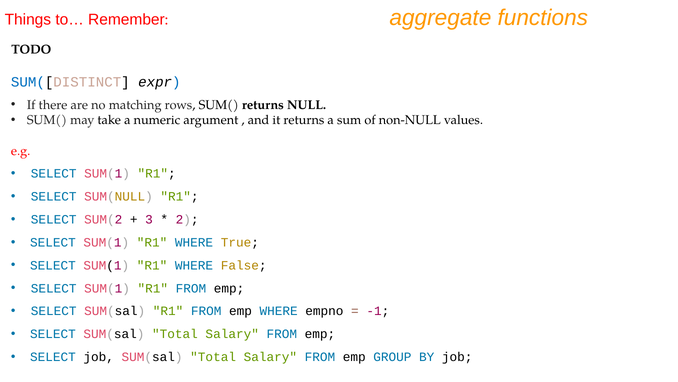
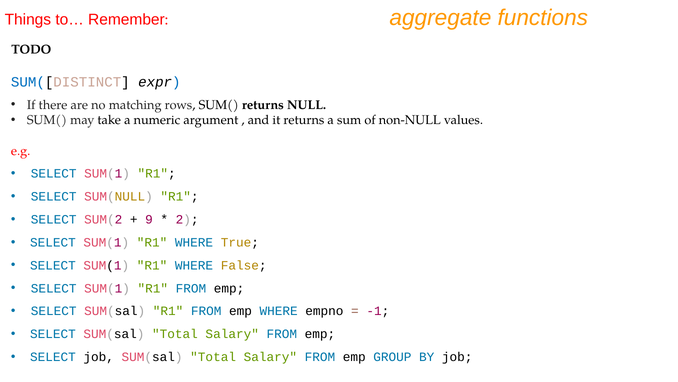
3: 3 -> 9
